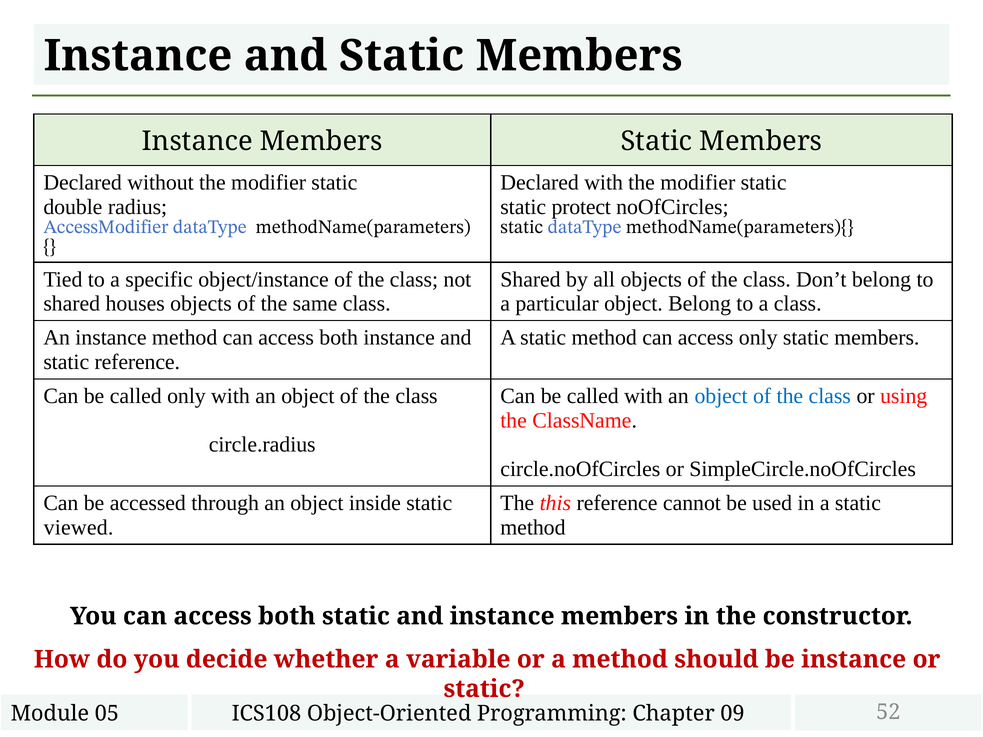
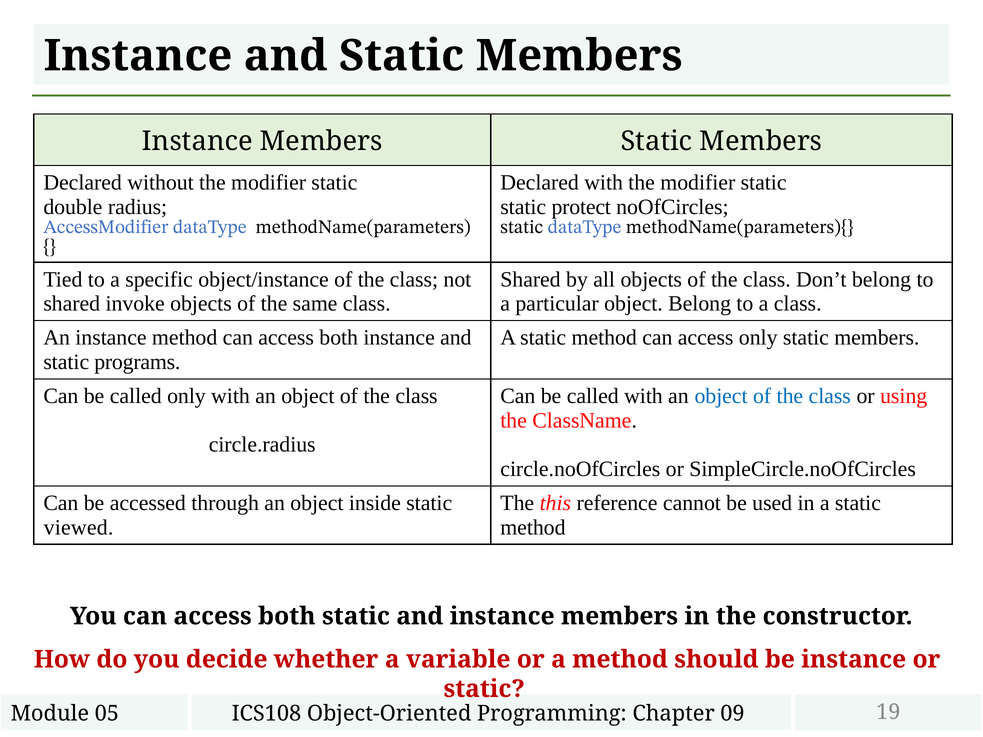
houses: houses -> invoke
static reference: reference -> programs
52: 52 -> 19
